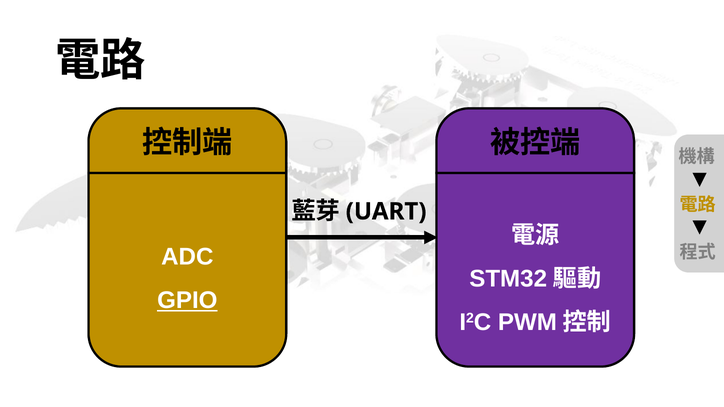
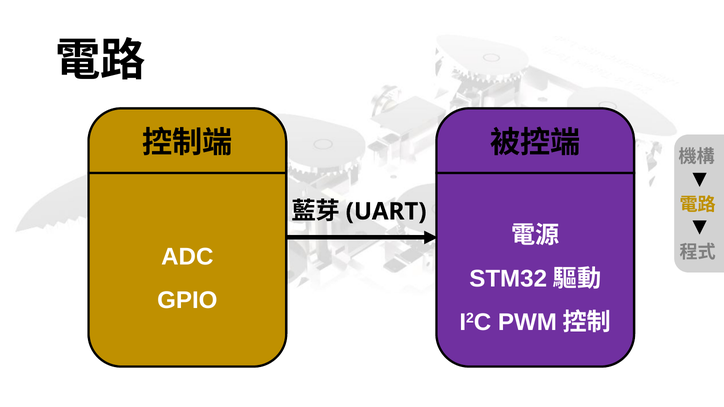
GPIO underline: present -> none
